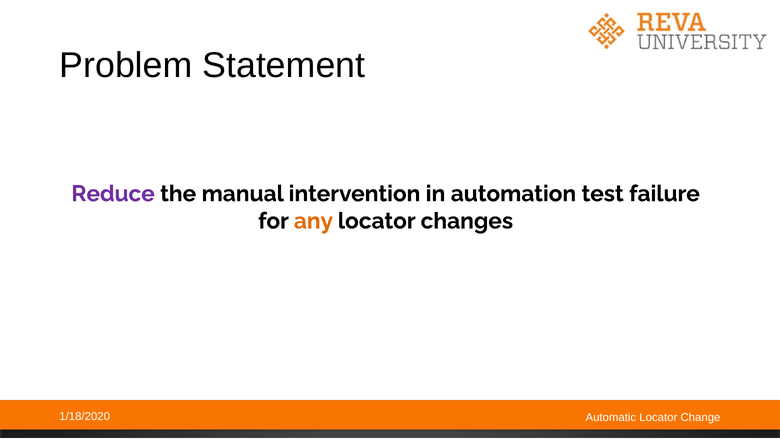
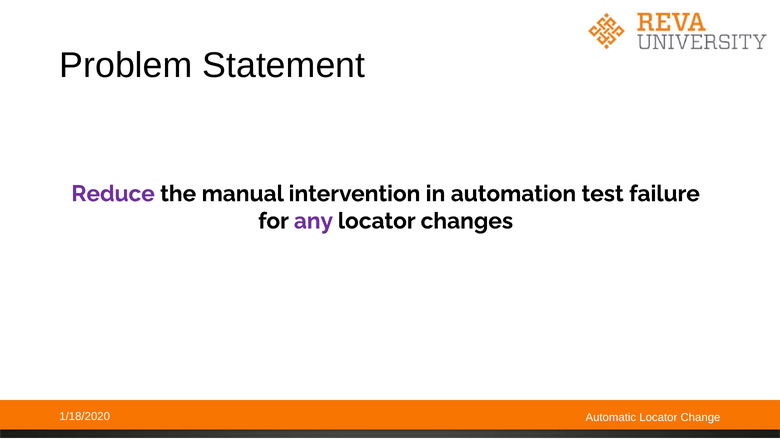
any colour: orange -> purple
